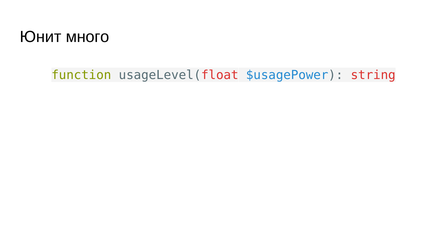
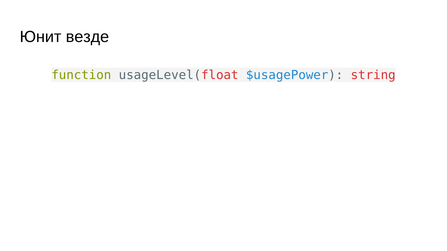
много: много -> везде
